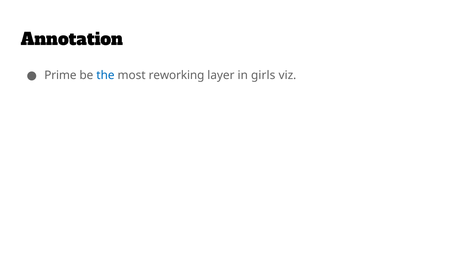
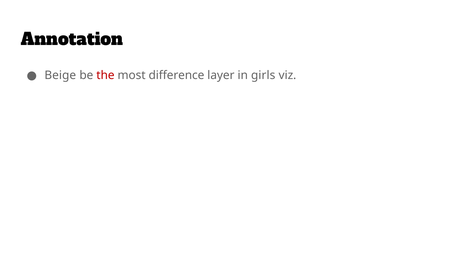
Prime: Prime -> Beige
the colour: blue -> red
reworking: reworking -> difference
